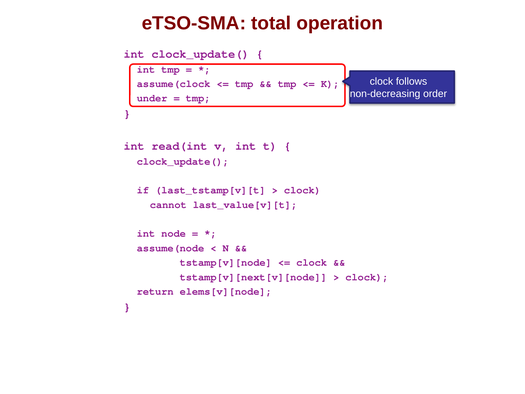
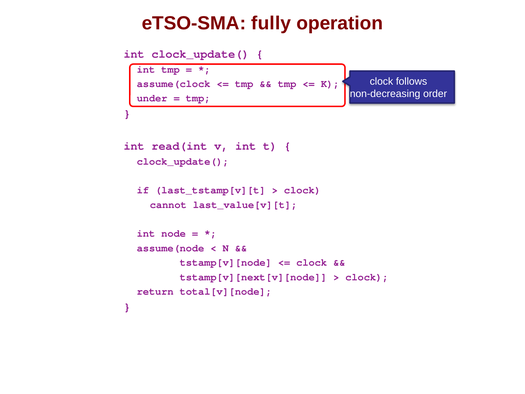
total: total -> fully
elems[v][node: elems[v][node -> total[v][node
